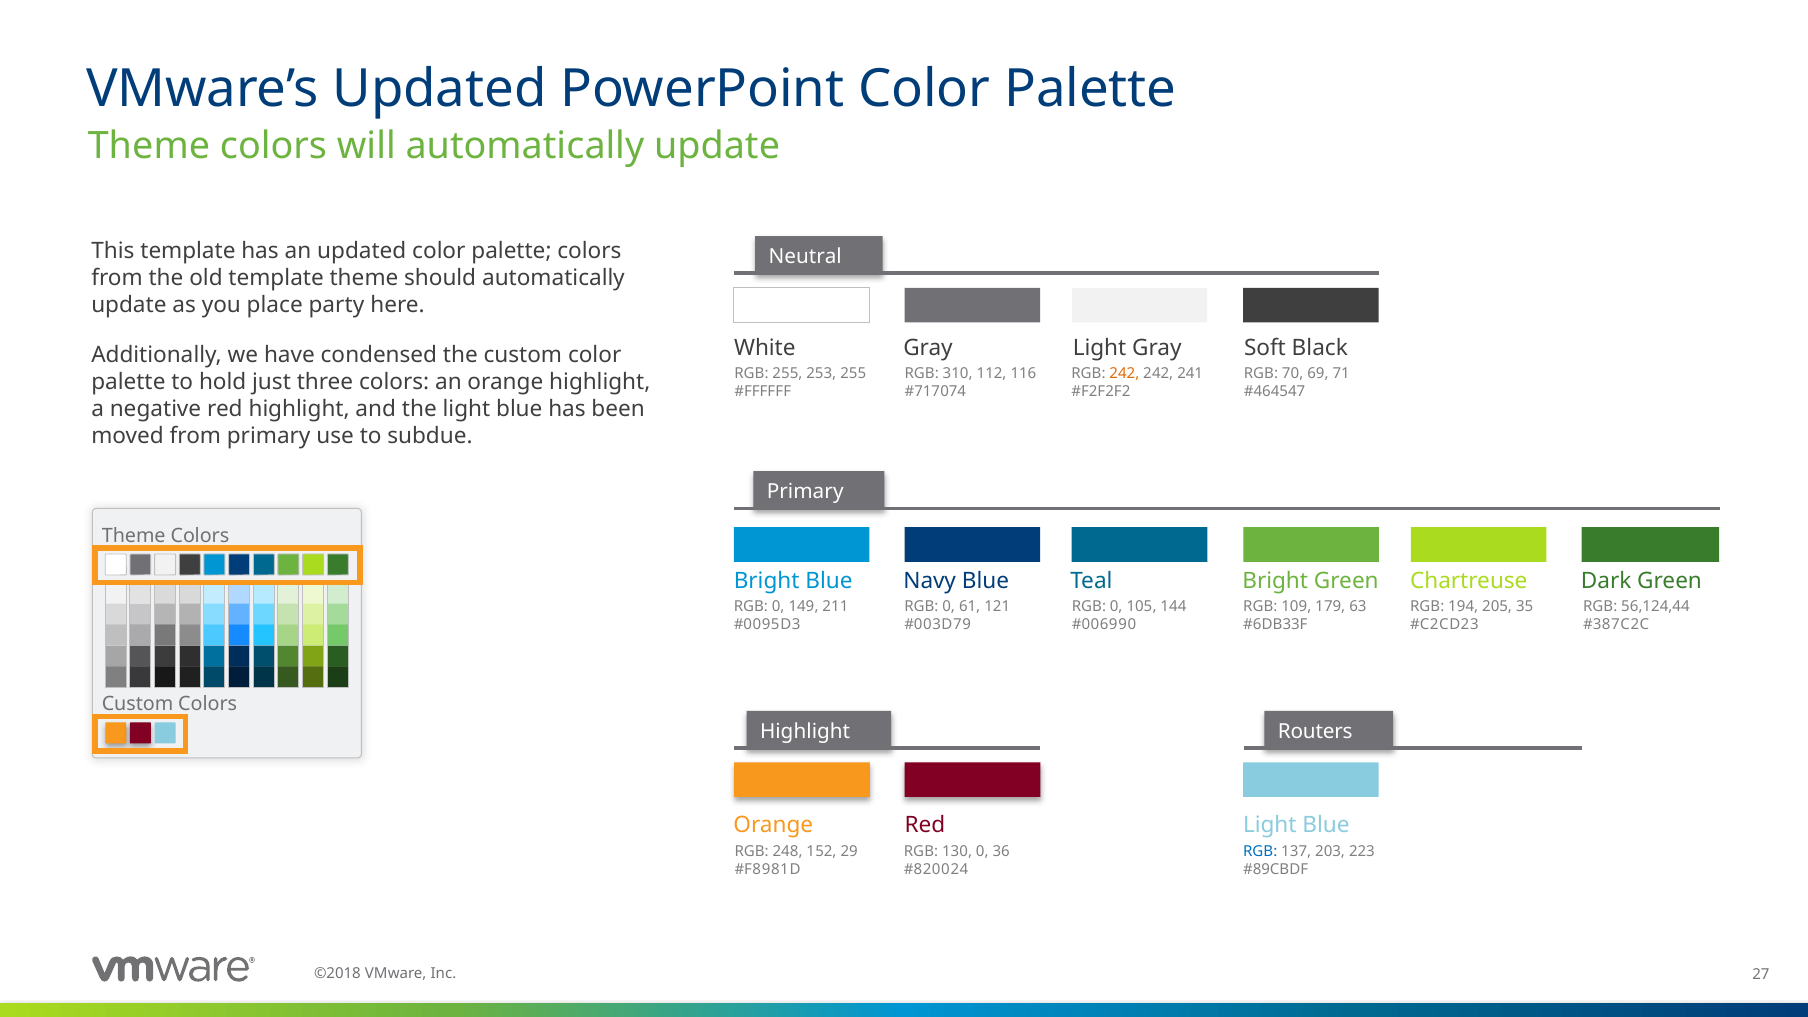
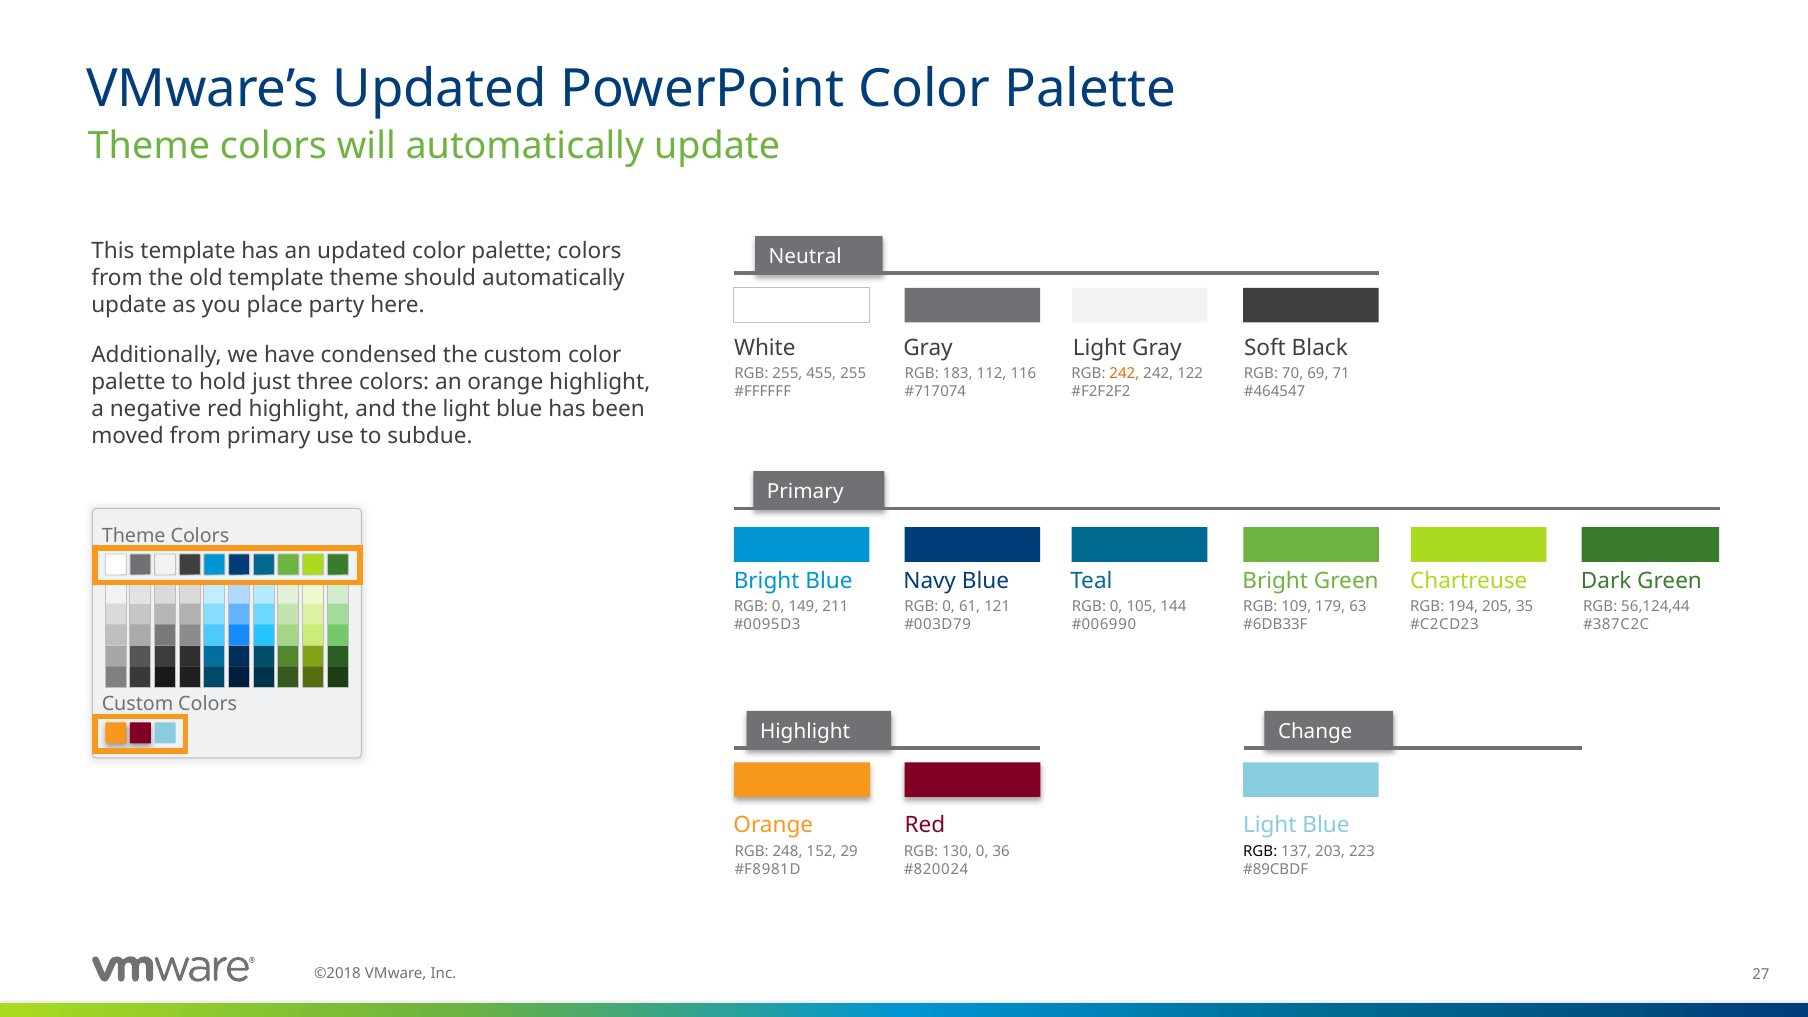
253: 253 -> 455
310: 310 -> 183
241: 241 -> 122
Routers: Routers -> Change
RGB at (1260, 852) colour: blue -> black
